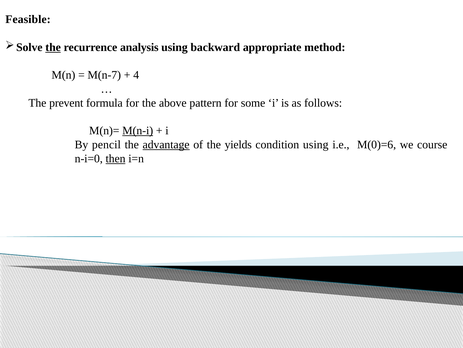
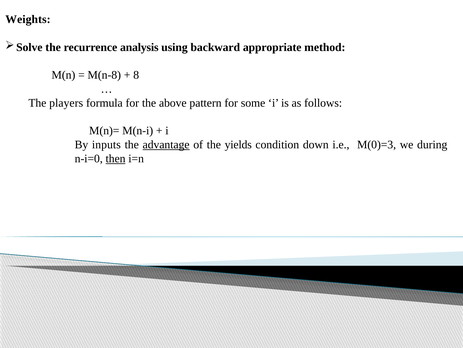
Feasible: Feasible -> Weights
the at (53, 47) underline: present -> none
M(n-7: M(n-7 -> M(n-8
4: 4 -> 8
prevent: prevent -> players
M(n-i underline: present -> none
pencil: pencil -> inputs
condition using: using -> down
M(0)=6: M(0)=6 -> M(0)=3
course: course -> during
